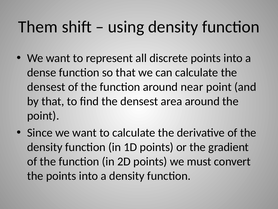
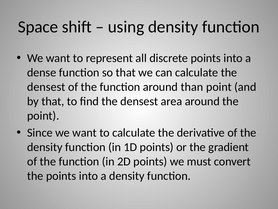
Them: Them -> Space
near: near -> than
